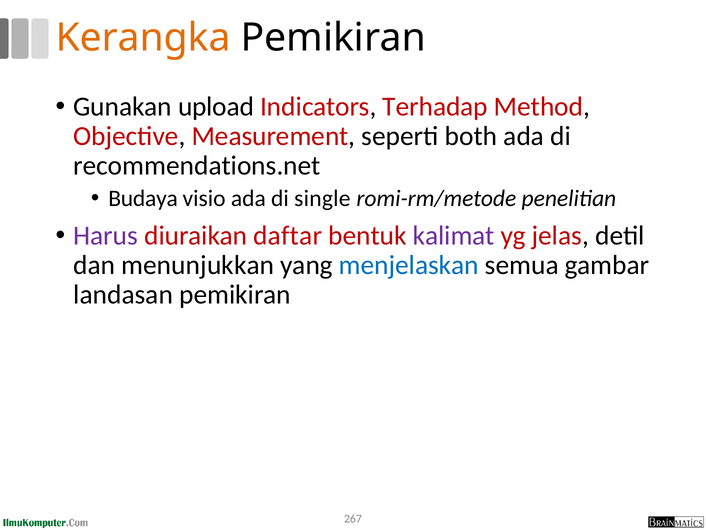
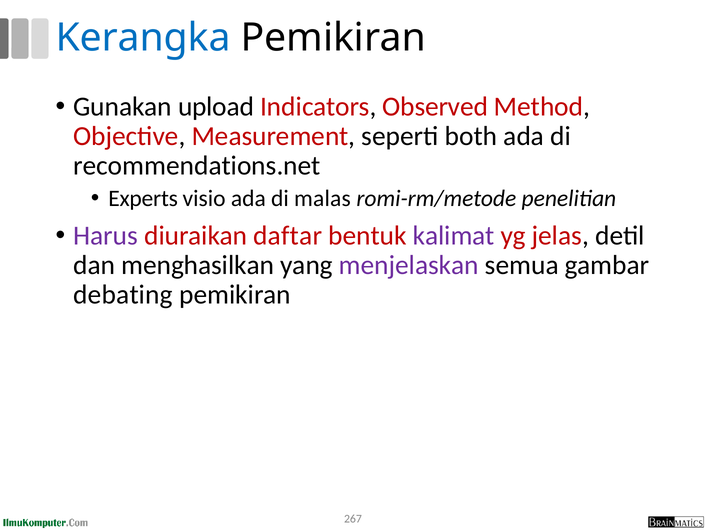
Kerangka colour: orange -> blue
Terhadap: Terhadap -> Observed
Budaya: Budaya -> Experts
single: single -> malas
menunjukkan: menunjukkan -> menghasilkan
menjelaskan colour: blue -> purple
landasan: landasan -> debating
